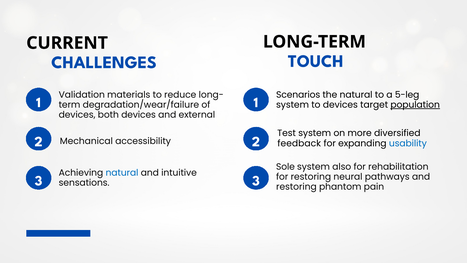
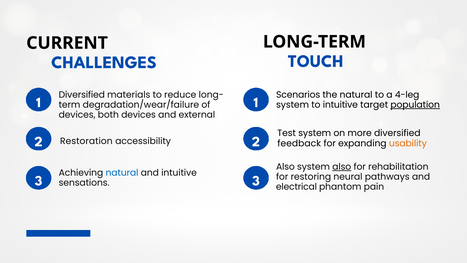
1 Validation: Validation -> Diversified
5-leg: 5-leg -> 4-leg
to devices: devices -> intuitive
Mechanical: Mechanical -> Restoration
usability colour: blue -> orange
Sole at (285, 166): Sole -> Also
also at (342, 166) underline: none -> present
restoring at (296, 187): restoring -> electrical
